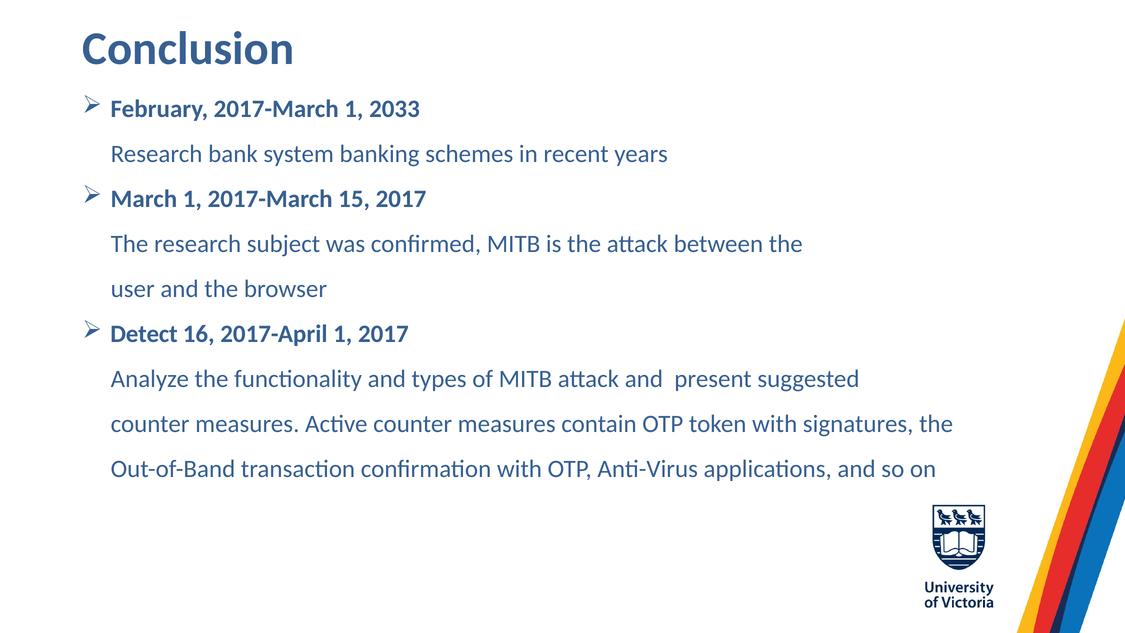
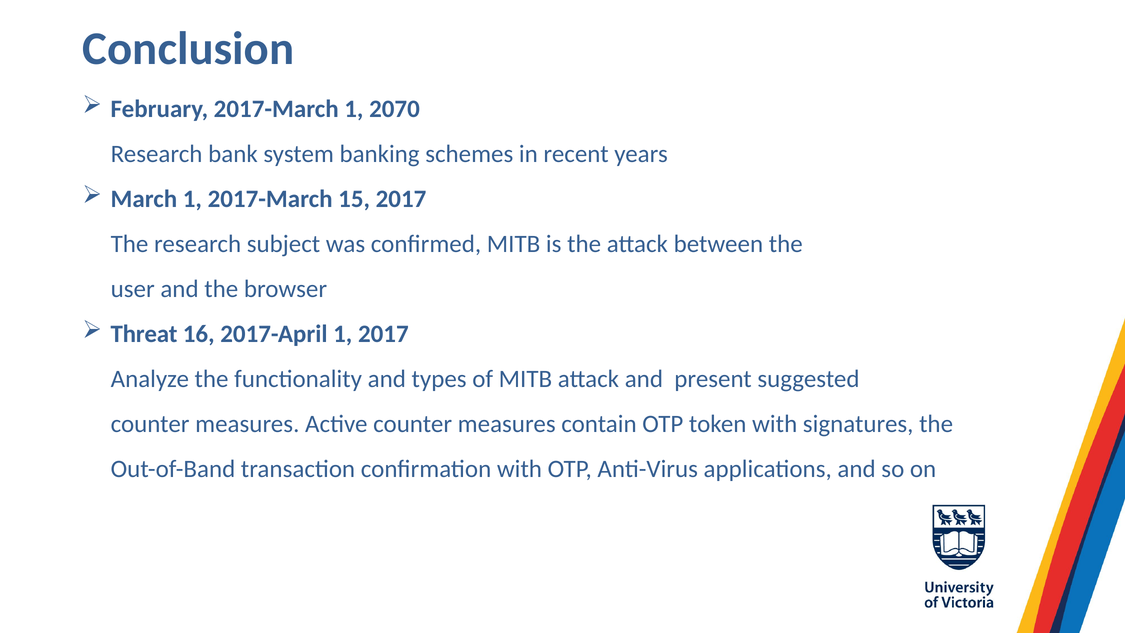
2033: 2033 -> 2070
Detect: Detect -> Threat
